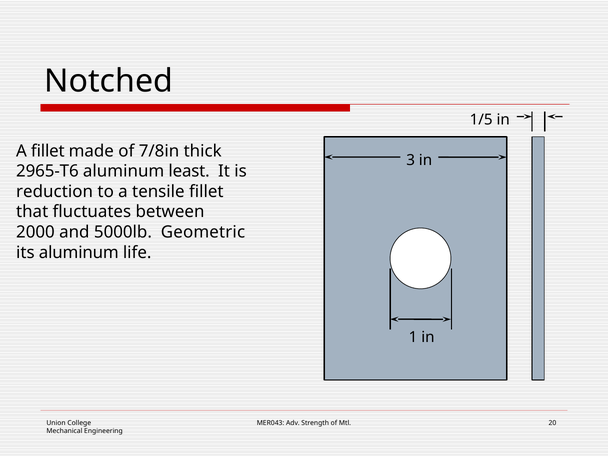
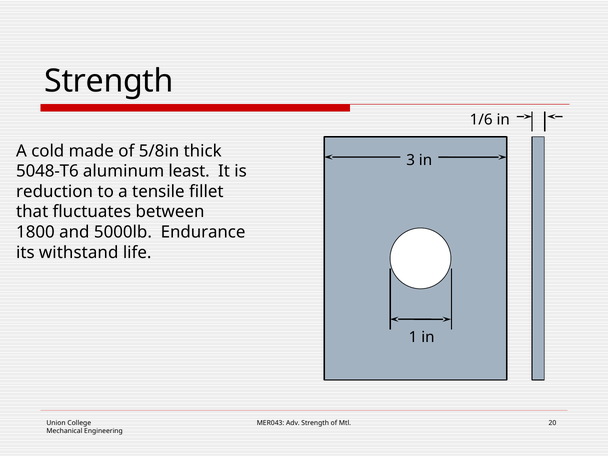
Notched at (109, 81): Notched -> Strength
1/5: 1/5 -> 1/6
A fillet: fillet -> cold
7/8in: 7/8in -> 5/8in
2965-T6: 2965-T6 -> 5048-T6
2000: 2000 -> 1800
Geometric: Geometric -> Endurance
its aluminum: aluminum -> withstand
